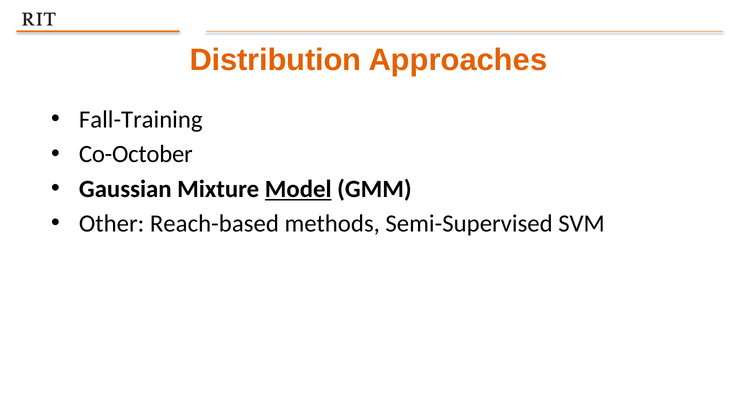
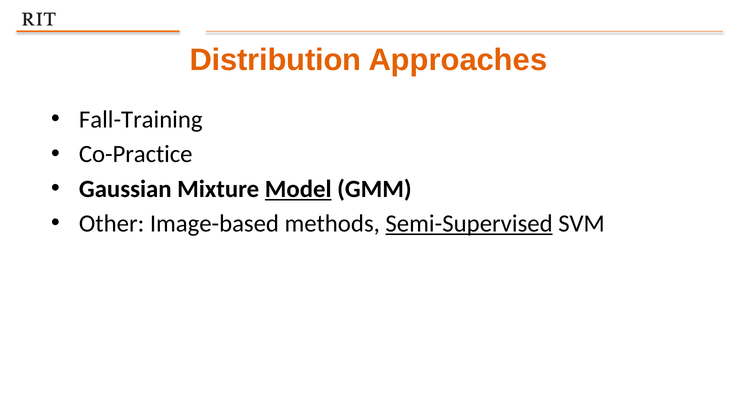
Co-October: Co-October -> Co-Practice
Reach-based: Reach-based -> Image-based
Semi-Supervised underline: none -> present
